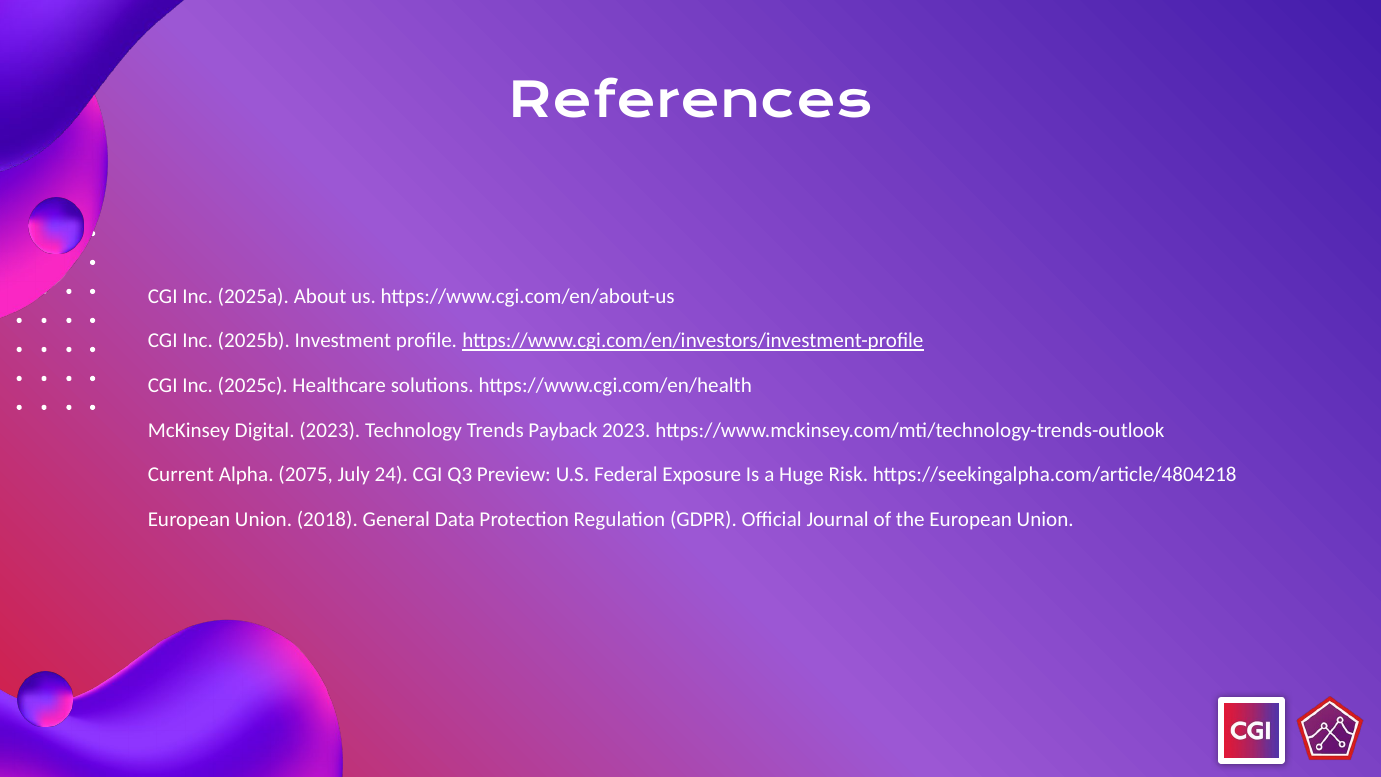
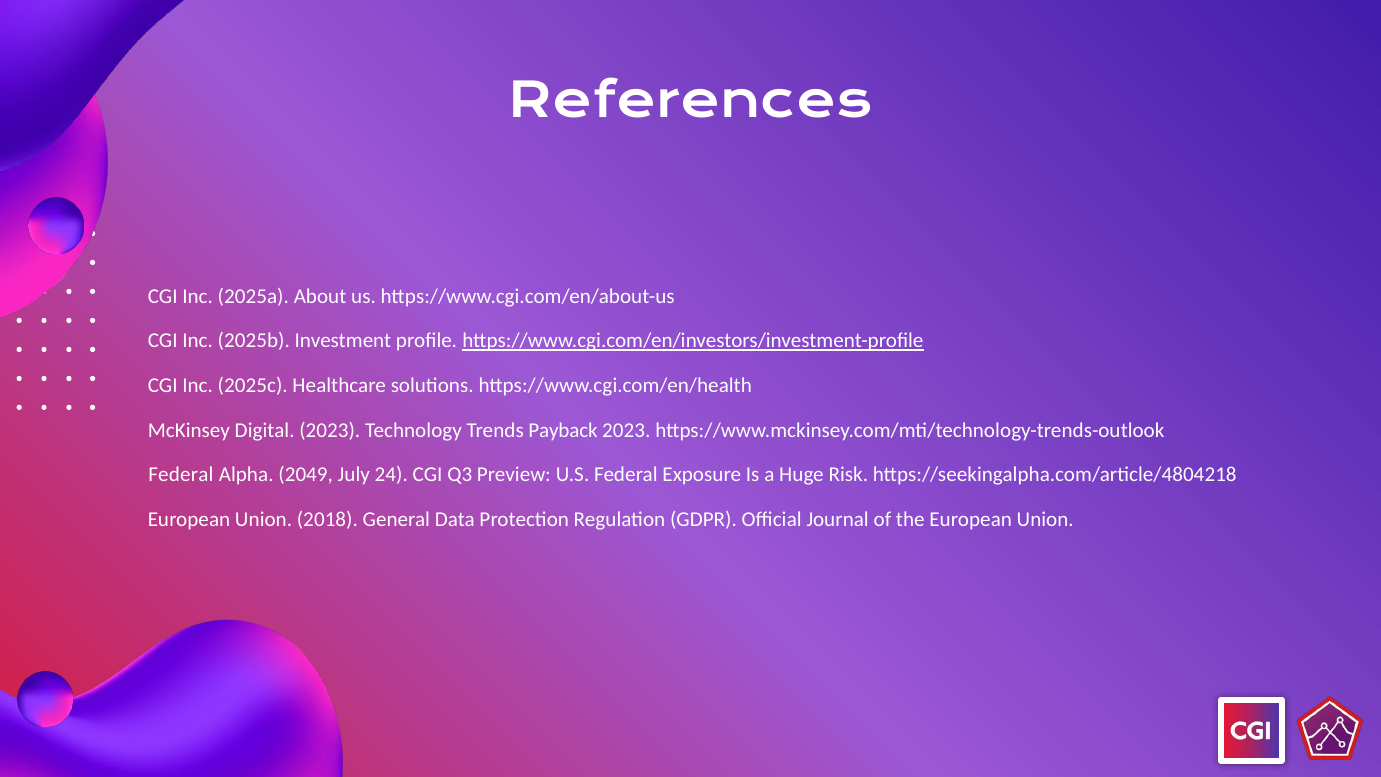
Current at (181, 475): Current -> Federal
2075: 2075 -> 2049
